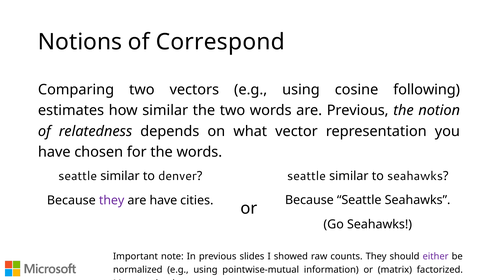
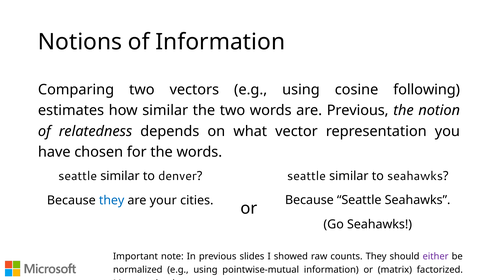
of Correspond: Correspond -> Information
they at (112, 200) colour: purple -> blue
are have: have -> your
